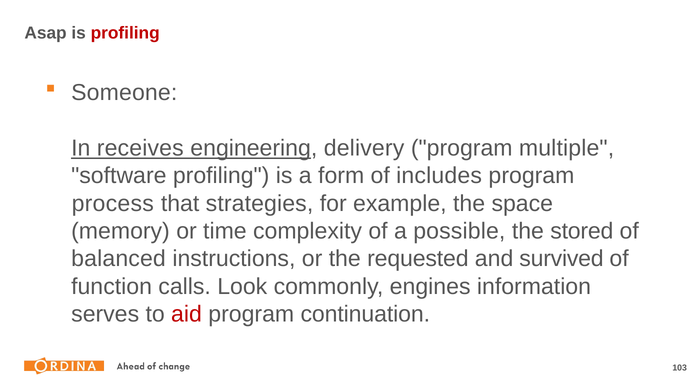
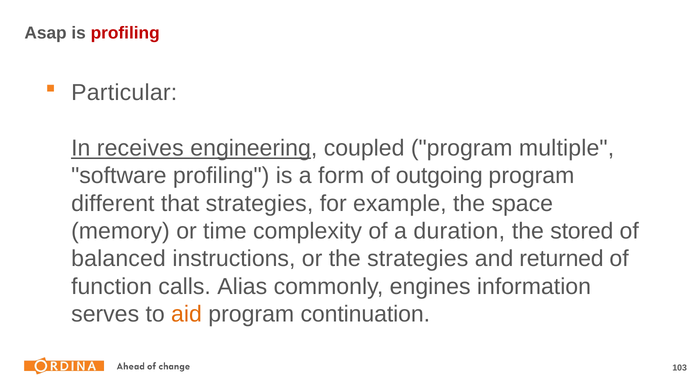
Someone: Someone -> Particular
delivery: delivery -> coupled
includes: includes -> outgoing
process: process -> different
possible: possible -> duration
the requested: requested -> strategies
survived: survived -> returned
Look: Look -> Alias
aid colour: red -> orange
